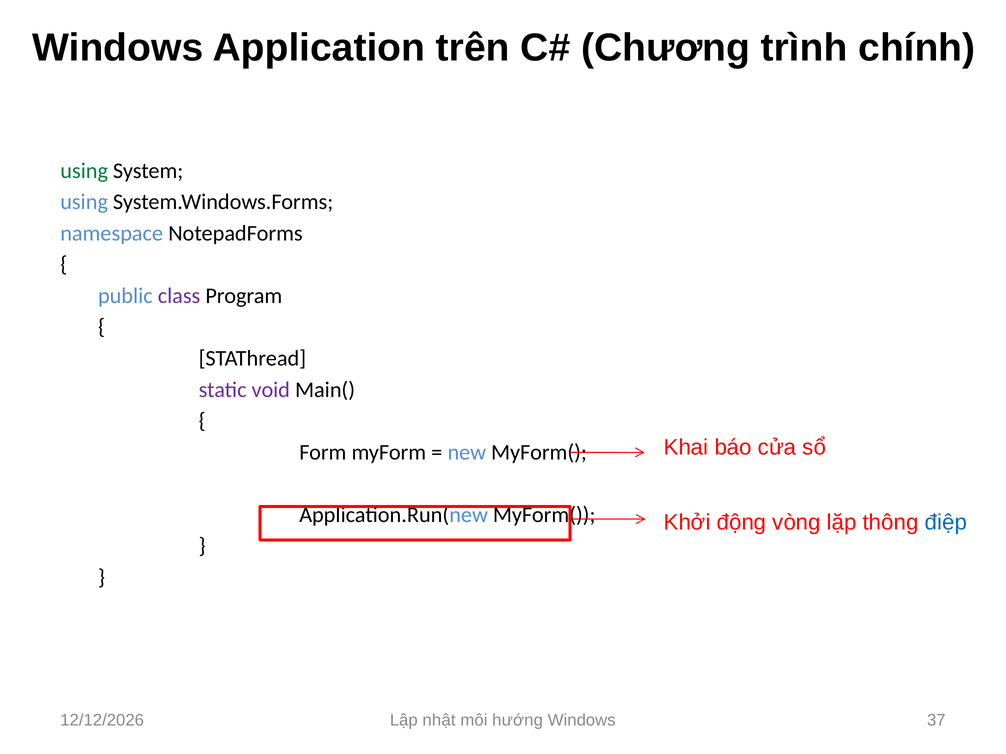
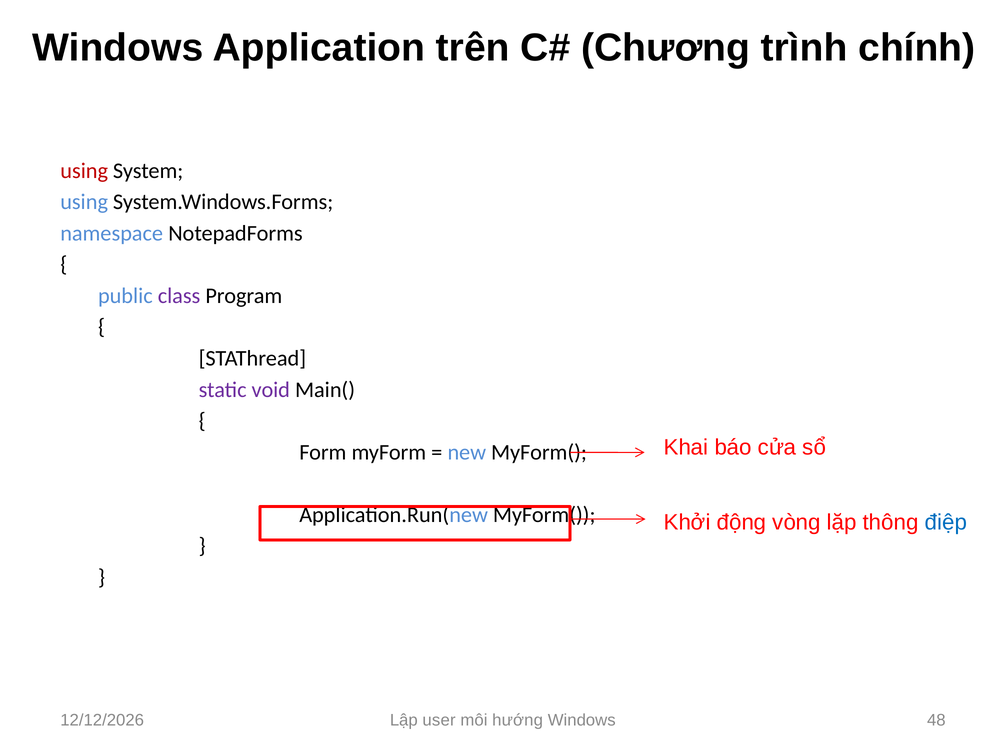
using at (84, 171) colour: green -> red
nhật: nhật -> user
37: 37 -> 48
